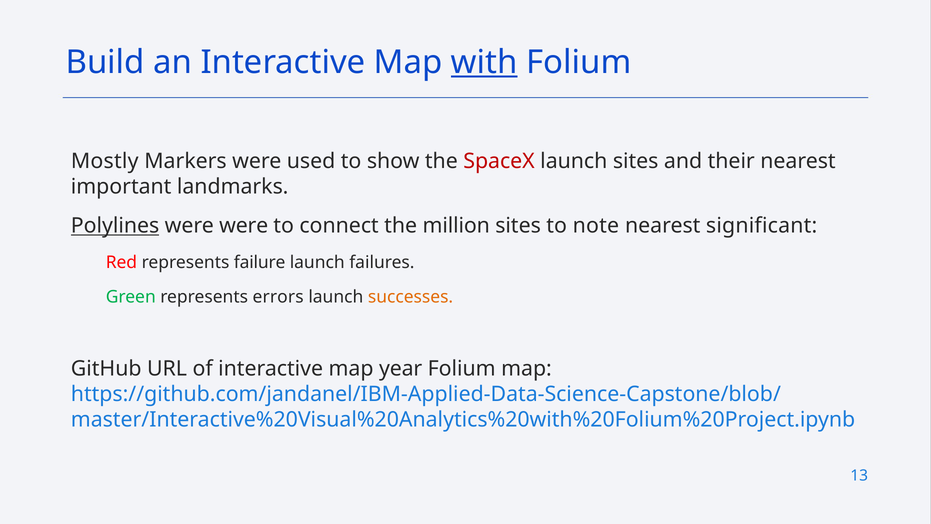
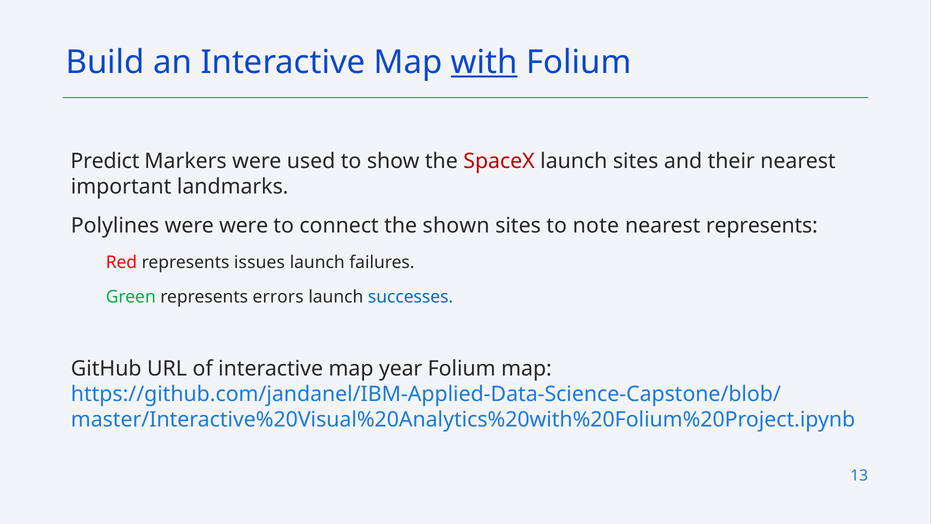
Mostly: Mostly -> Predict
Polylines underline: present -> none
million: million -> shown
nearest significant: significant -> represents
failure: failure -> issues
successes colour: orange -> blue
